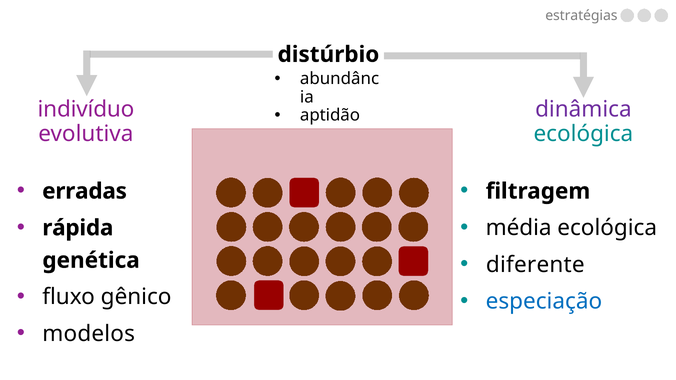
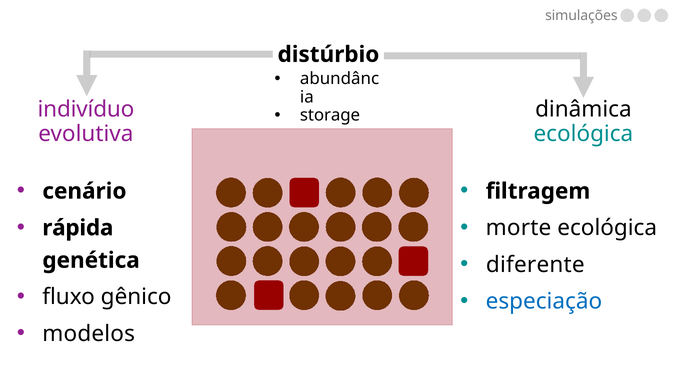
estratégias: estratégias -> simulações
dinâmica colour: purple -> black
aptidão: aptidão -> storage
erradas: erradas -> cenário
média: média -> morte
